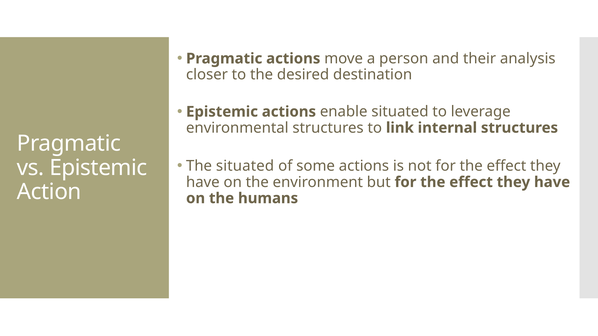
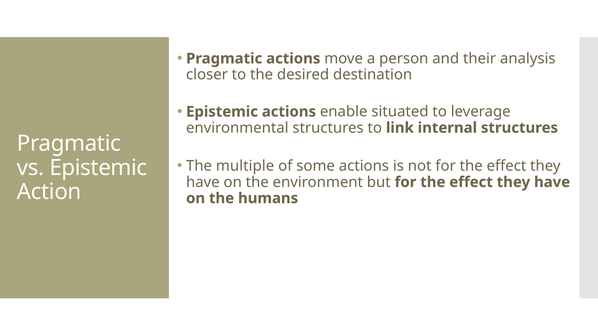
The situated: situated -> multiple
